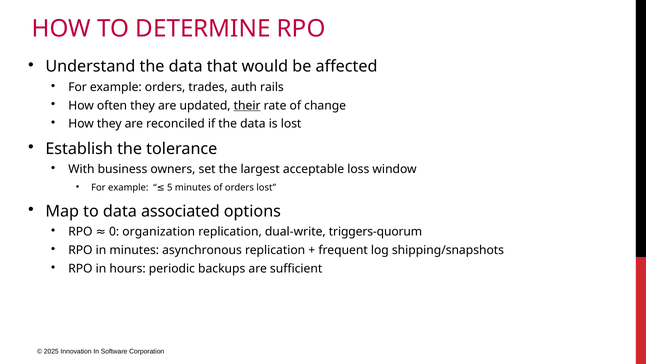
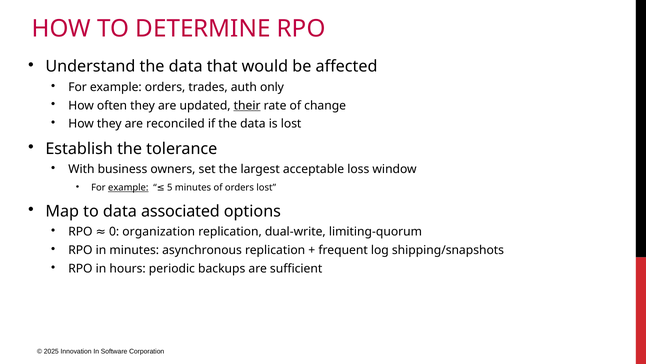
rails: rails -> only
example at (128, 188) underline: none -> present
triggers-quorum: triggers-quorum -> limiting-quorum
